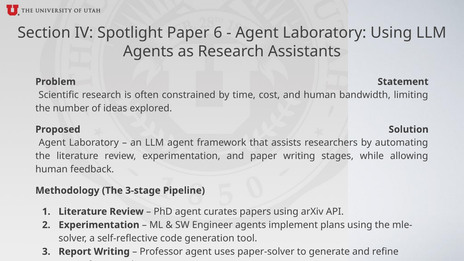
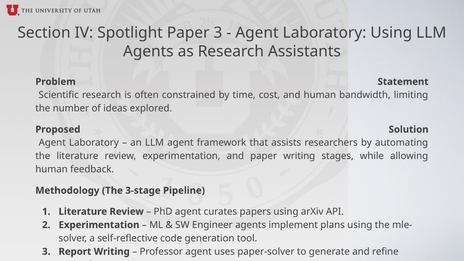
Paper 6: 6 -> 3
